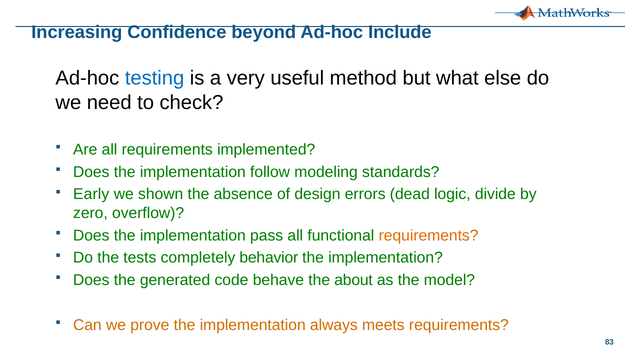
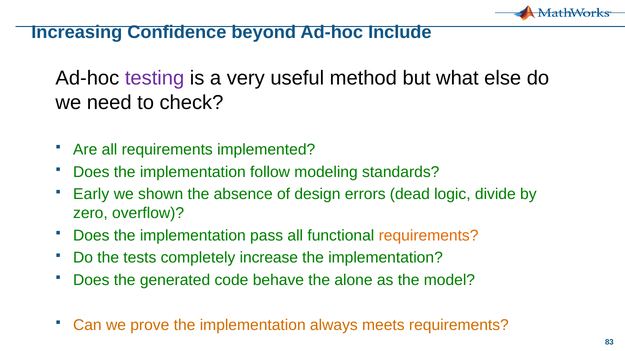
testing colour: blue -> purple
behavior: behavior -> increase
about: about -> alone
